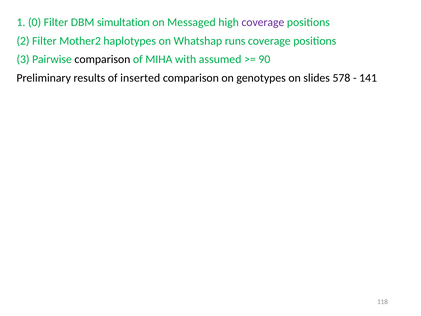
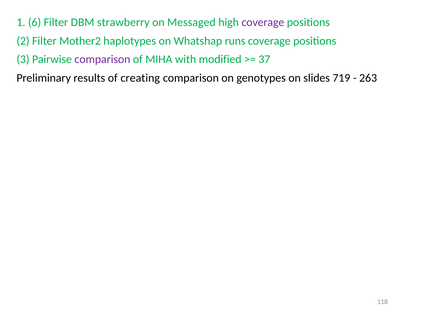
0: 0 -> 6
simultation: simultation -> strawberry
comparison at (102, 59) colour: black -> purple
assumed: assumed -> modified
90: 90 -> 37
inserted: inserted -> creating
578: 578 -> 719
141: 141 -> 263
